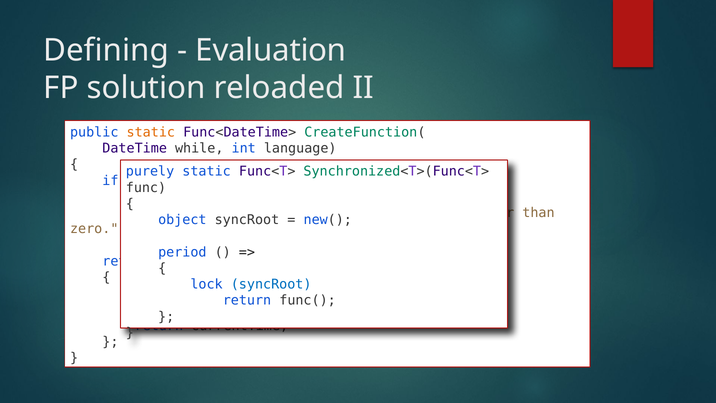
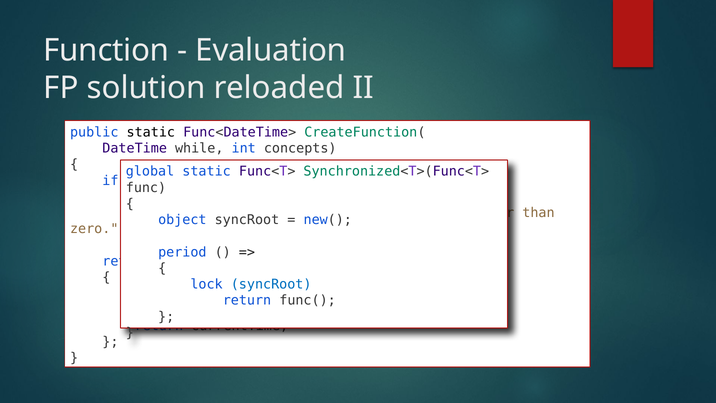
Defining: Defining -> Function
static at (151, 132) colour: orange -> black
language: language -> concepts
purely: purely -> global
